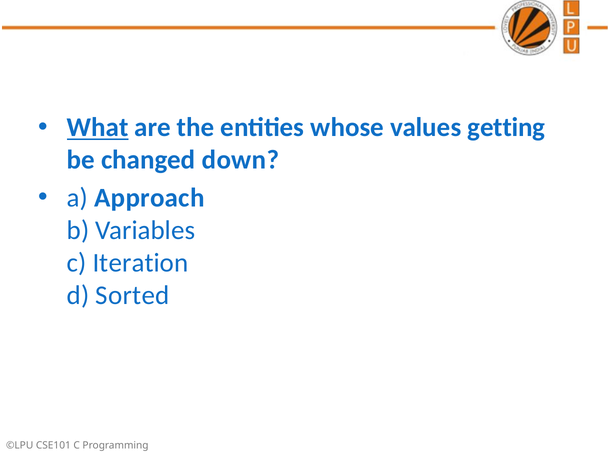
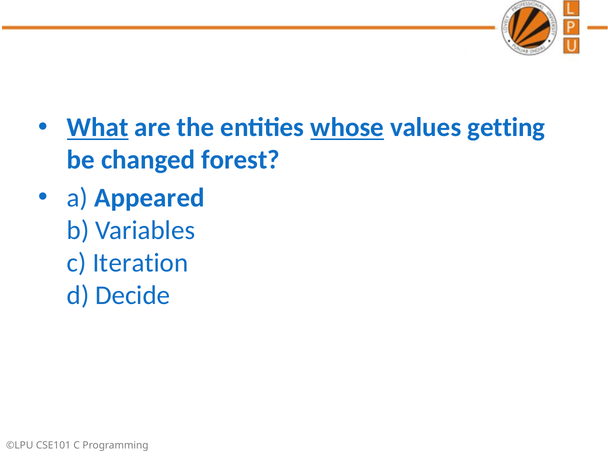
whose underline: none -> present
down: down -> forest
Approach: Approach -> Appeared
Sorted: Sorted -> Decide
